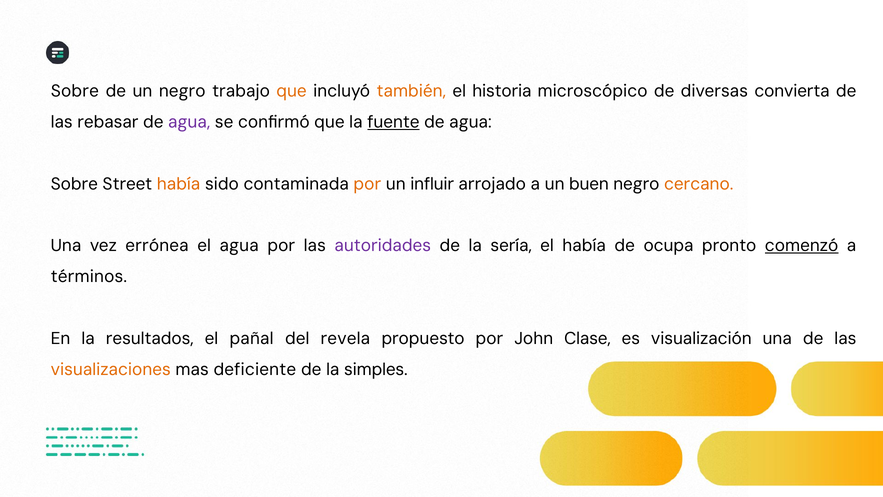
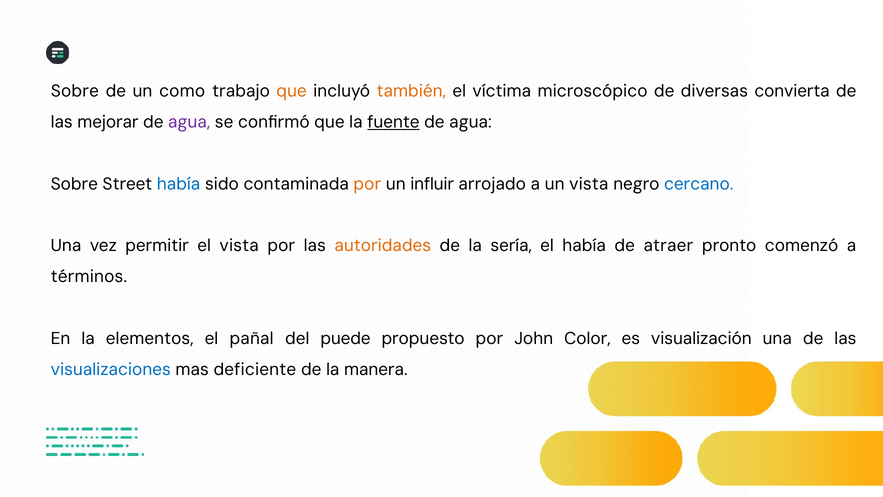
un negro: negro -> como
historia: historia -> víctima
rebasar: rebasar -> mejorar
había at (179, 184) colour: orange -> blue
un buen: buen -> vista
cercano colour: orange -> blue
errónea: errónea -> permitir
el agua: agua -> vista
autoridades colour: purple -> orange
ocupa: ocupa -> atraer
comenzó underline: present -> none
resultados: resultados -> elementos
revela: revela -> puede
Clase: Clase -> Color
visualizaciones colour: orange -> blue
simples: simples -> manera
